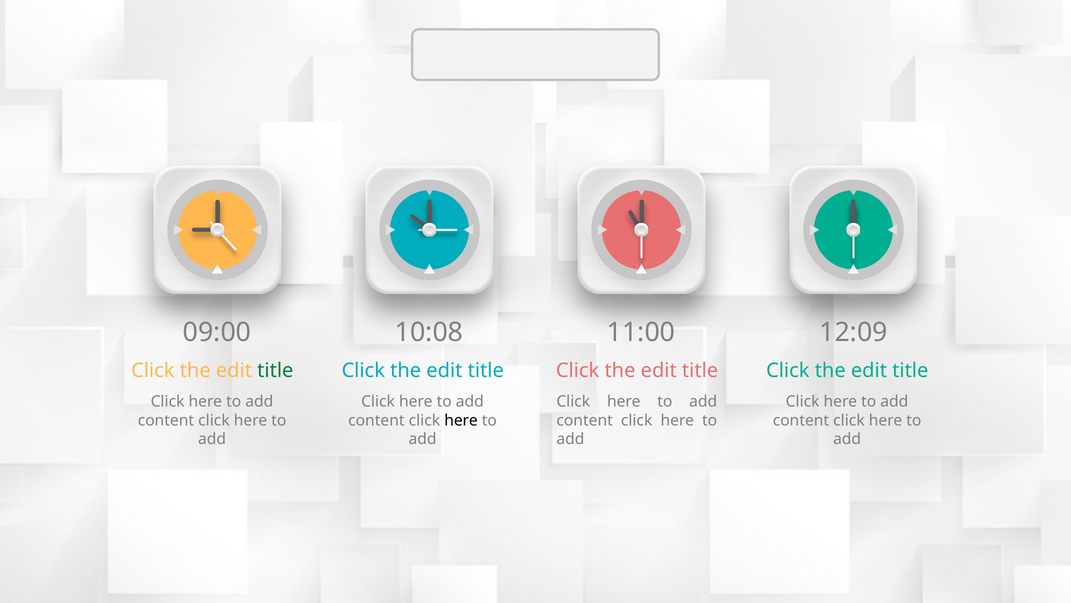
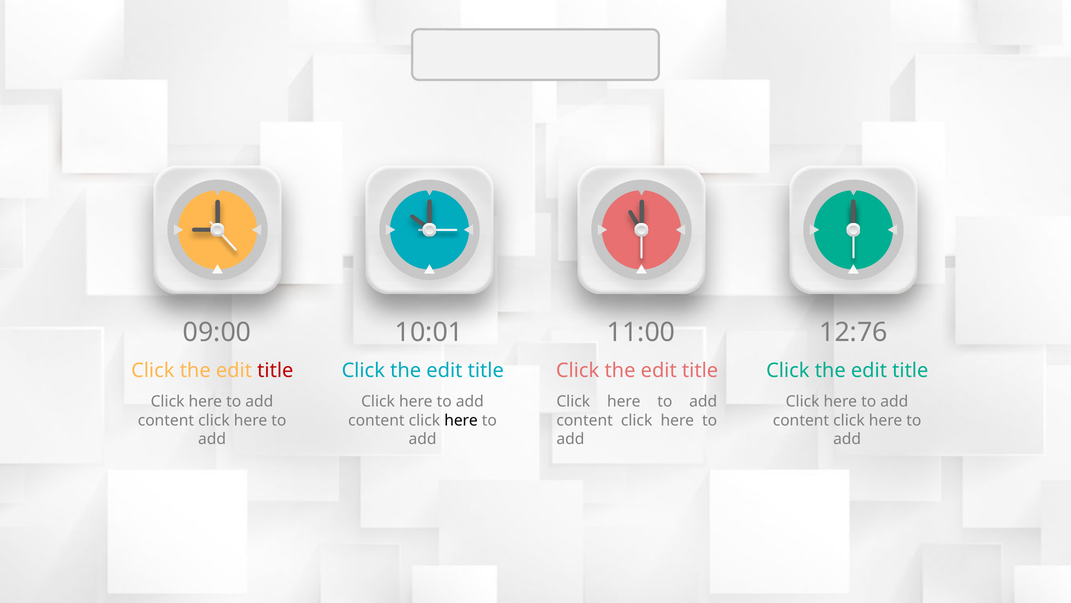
10:08: 10:08 -> 10:01
12:09: 12:09 -> 12:76
title at (275, 370) colour: green -> red
